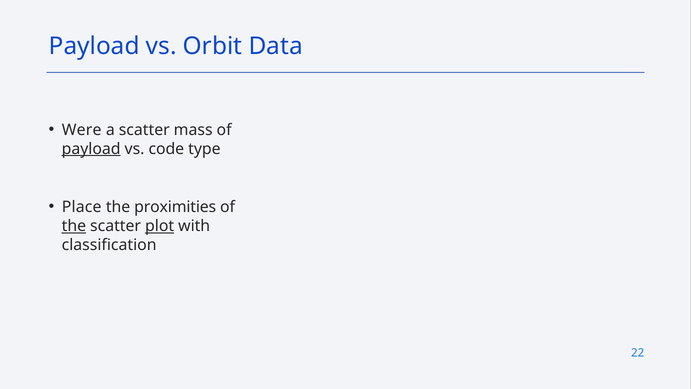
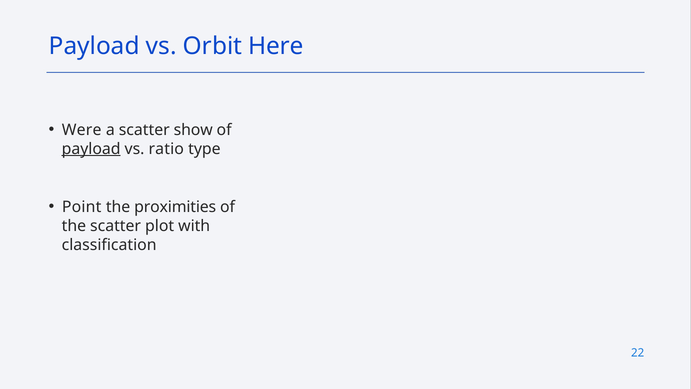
Data: Data -> Here
mass: mass -> show
code: code -> ratio
Place: Place -> Point
the at (74, 226) underline: present -> none
plot underline: present -> none
